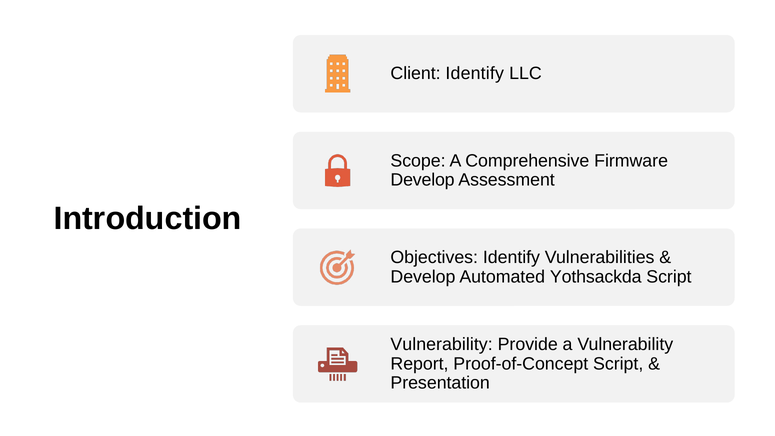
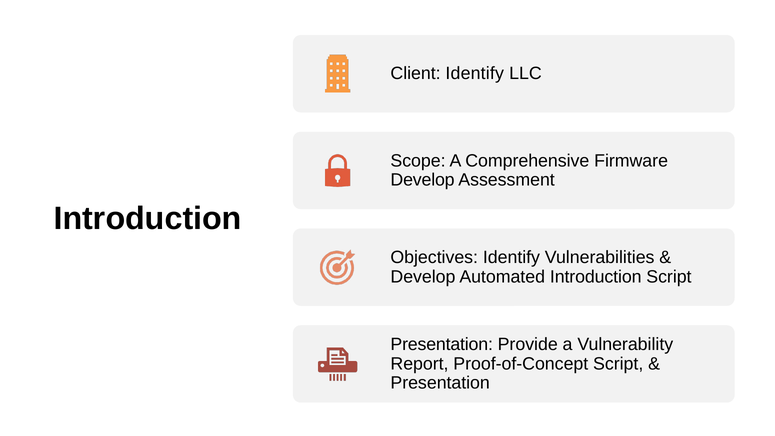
Automated Yothsackda: Yothsackda -> Introduction
Vulnerability at (442, 345): Vulnerability -> Presentation
